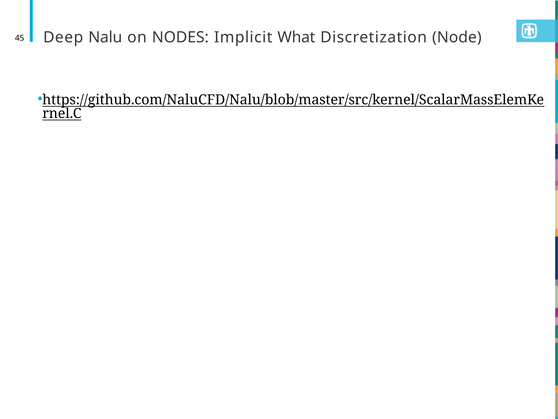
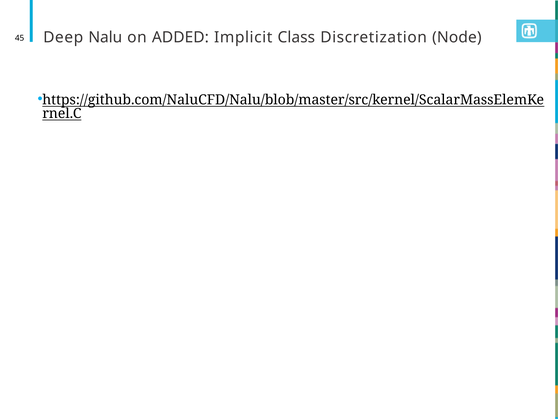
NODES: NODES -> ADDED
What: What -> Class
